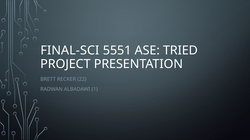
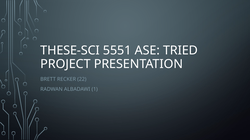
FINAL-SCI: FINAL-SCI -> THESE-SCI
